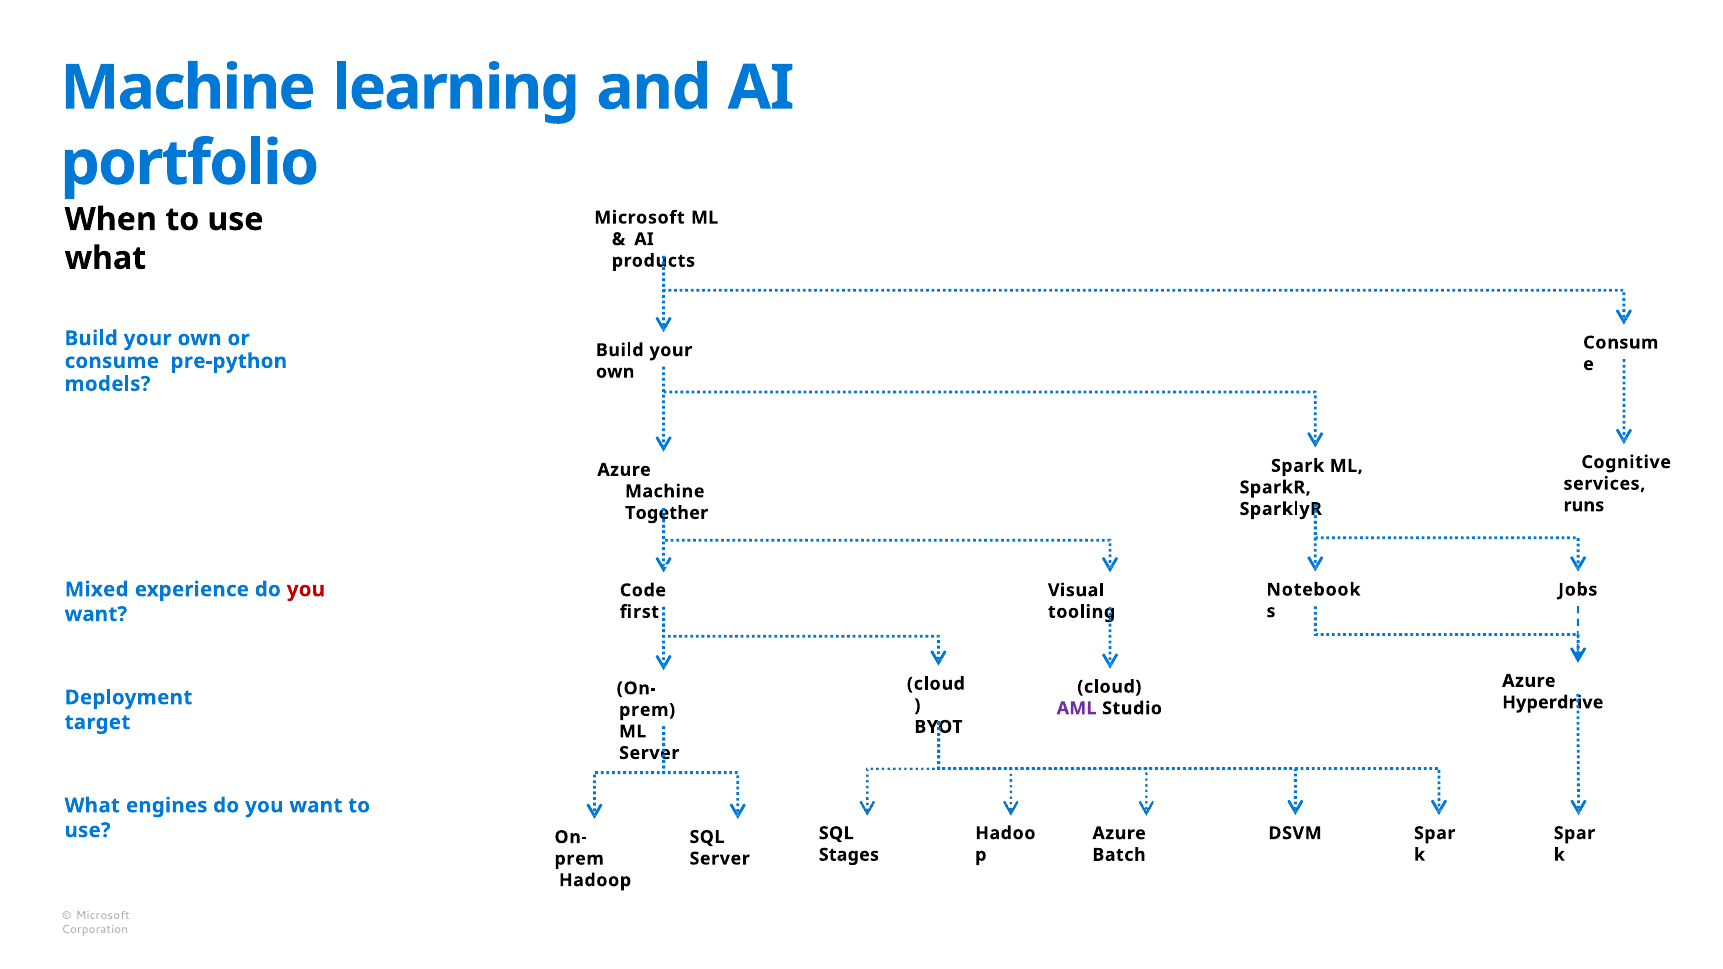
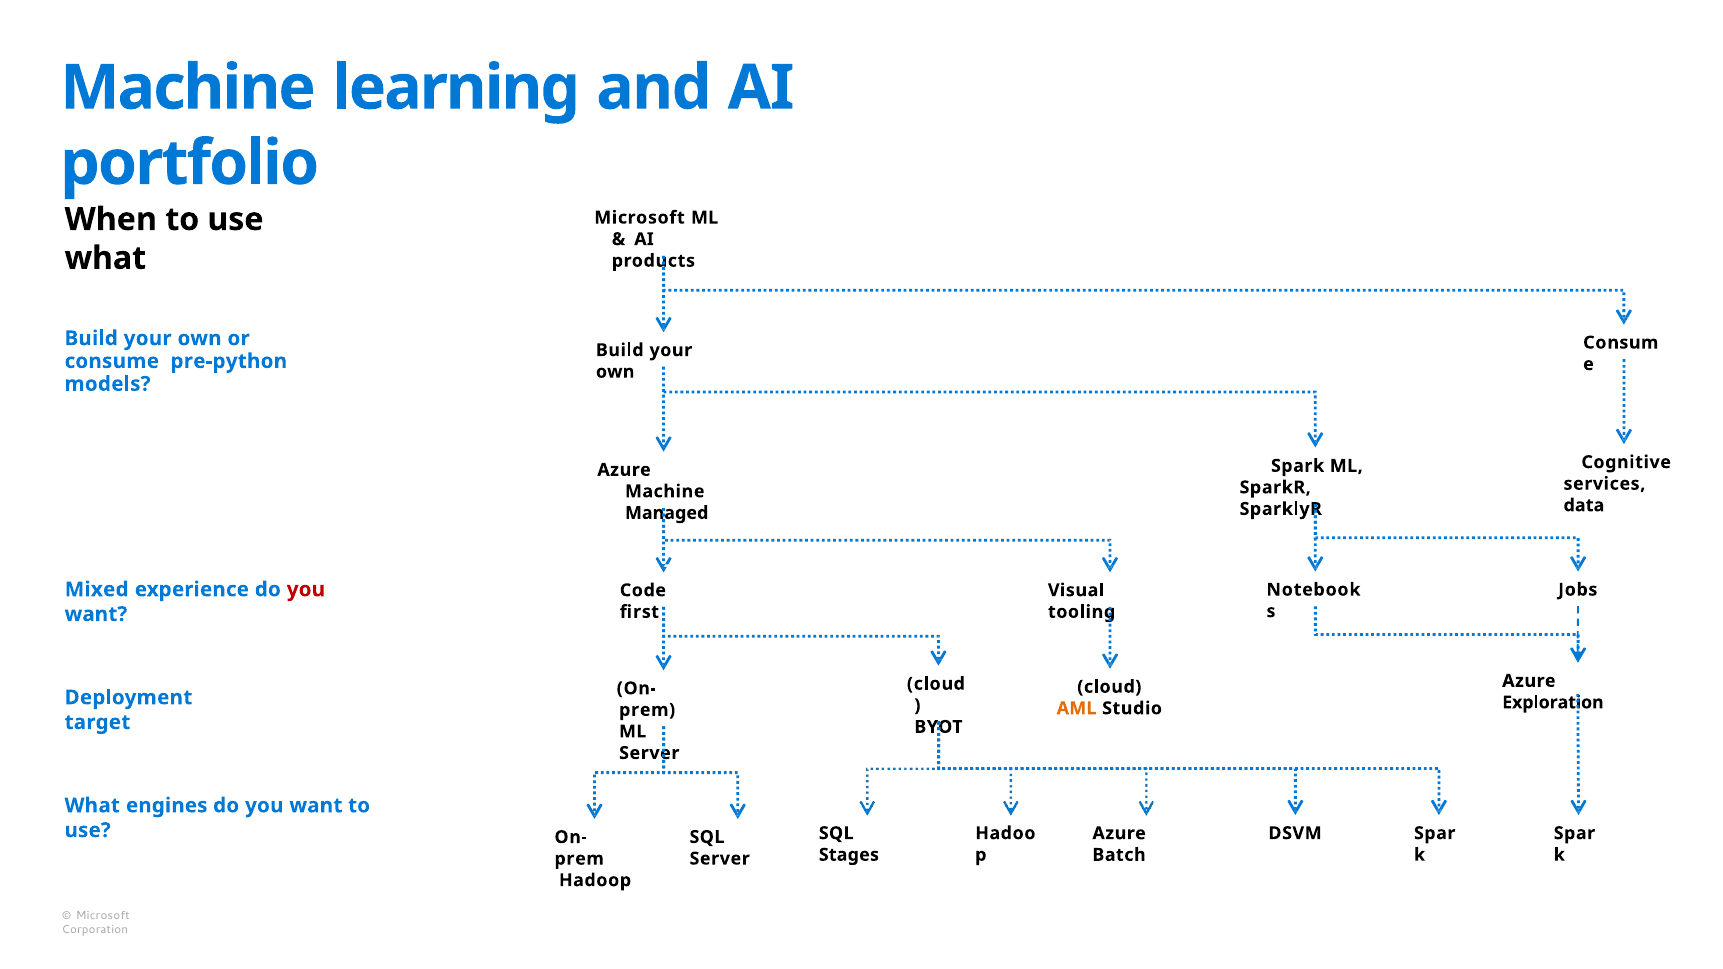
runs: runs -> data
Together: Together -> Managed
Hyperdrive: Hyperdrive -> Exploration
AML colour: purple -> orange
